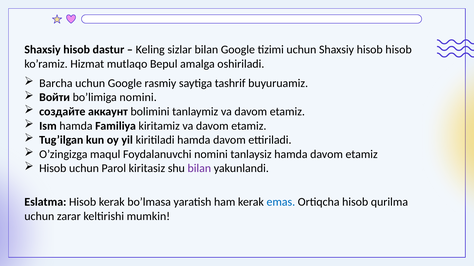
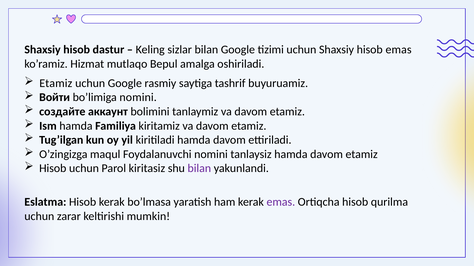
hisob hisob: hisob -> emas
Barcha at (56, 83): Barcha -> Etamiz
emas at (281, 202) colour: blue -> purple
